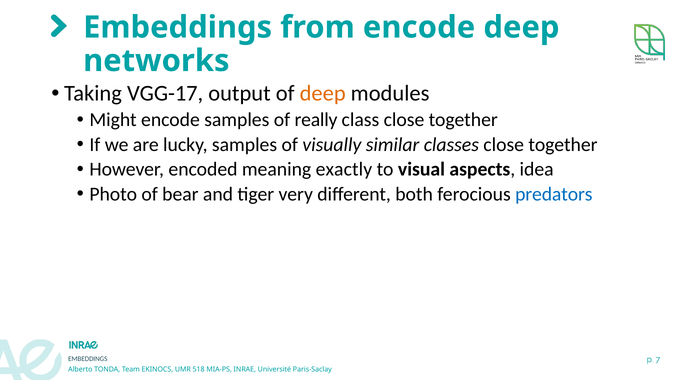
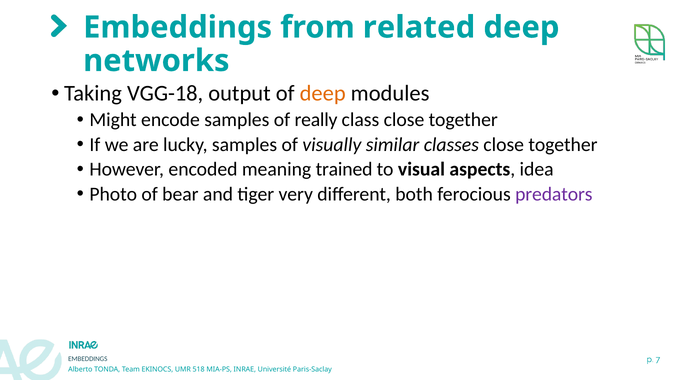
from encode: encode -> related
VGG-17: VGG-17 -> VGG-18
exactly: exactly -> trained
predators colour: blue -> purple
